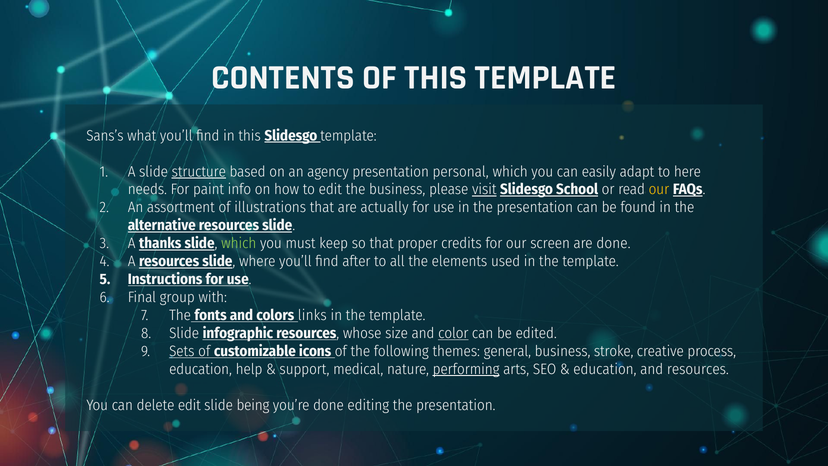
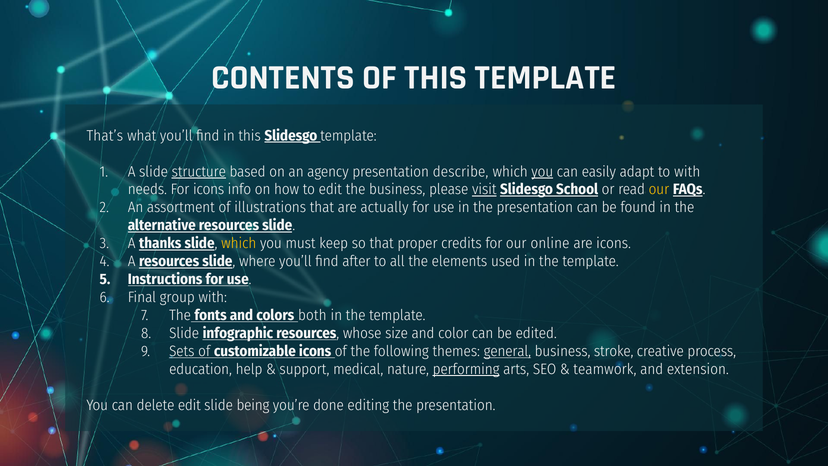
Sans’s: Sans’s -> That’s
personal: personal -> describe
you at (542, 171) underline: none -> present
to here: here -> with
For paint: paint -> icons
which at (239, 243) colour: light green -> yellow
screen: screen -> online
are done: done -> icons
links: links -> both
color underline: present -> none
general underline: none -> present
education at (605, 369): education -> teamwork
and resources: resources -> extension
